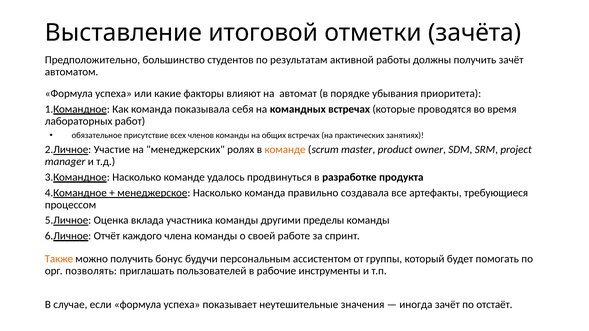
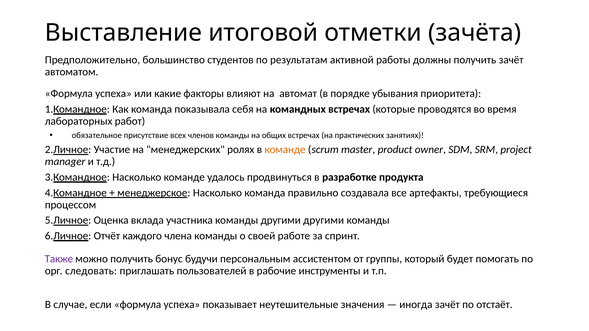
другими пределы: пределы -> другими
Также colour: orange -> purple
позволять: позволять -> следовать
